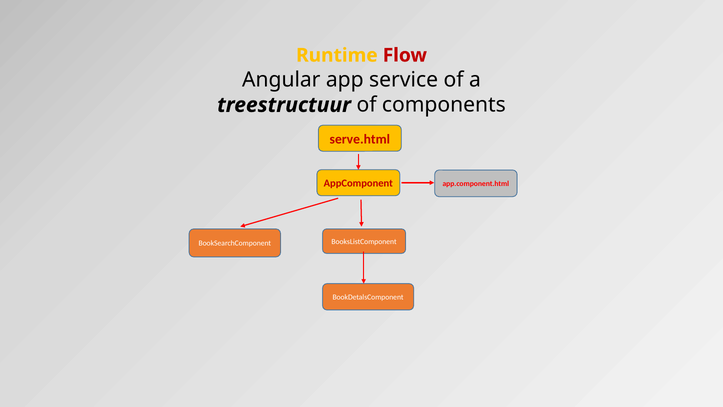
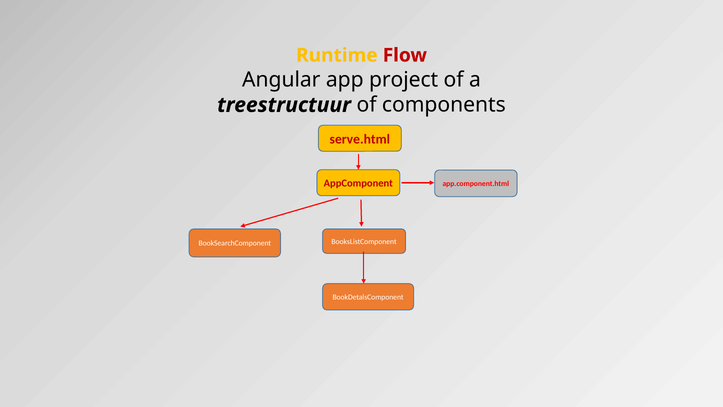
service: service -> project
